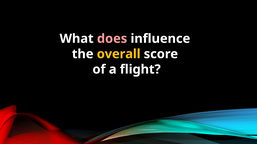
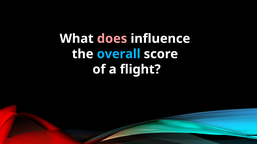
overall colour: yellow -> light blue
